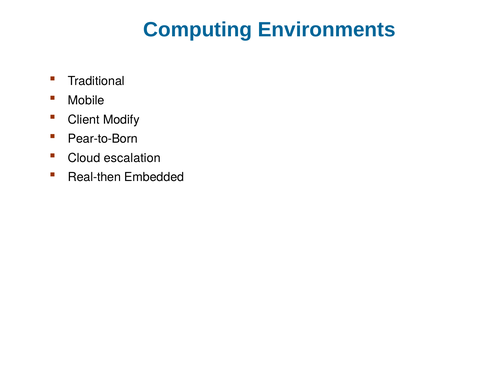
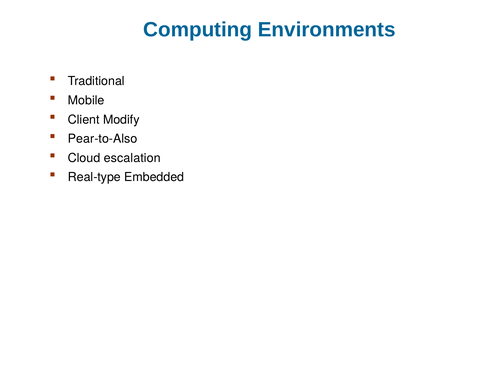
Pear-to-Born: Pear-to-Born -> Pear-to-Also
Real-then: Real-then -> Real-type
